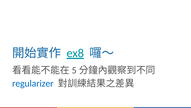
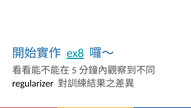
regularizer colour: blue -> black
